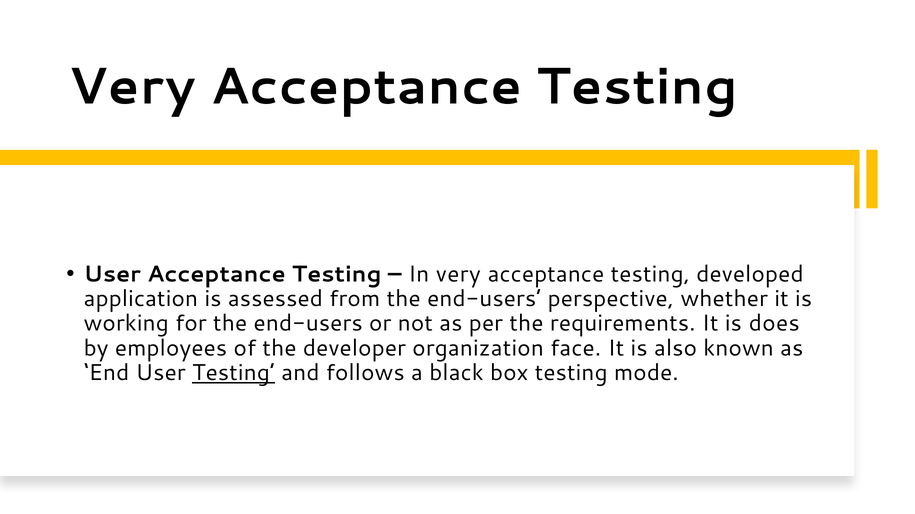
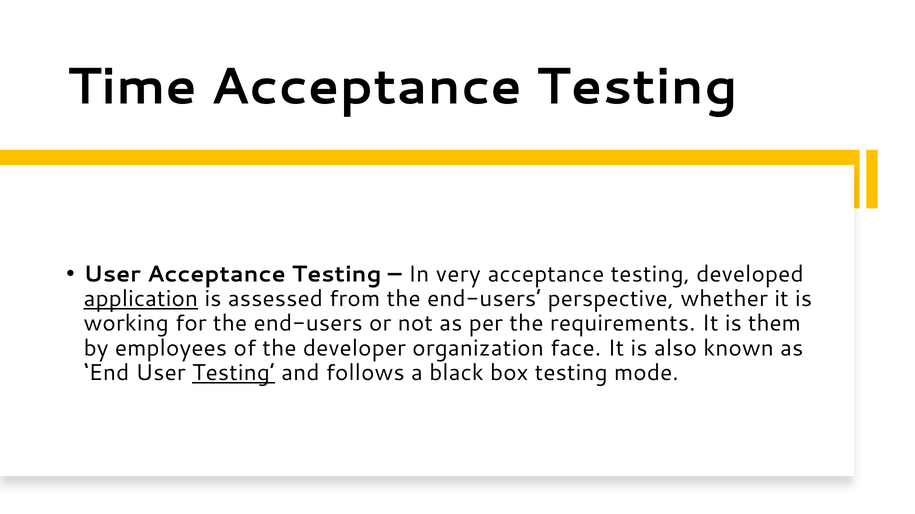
Very at (132, 87): Very -> Time
application underline: none -> present
does: does -> them
